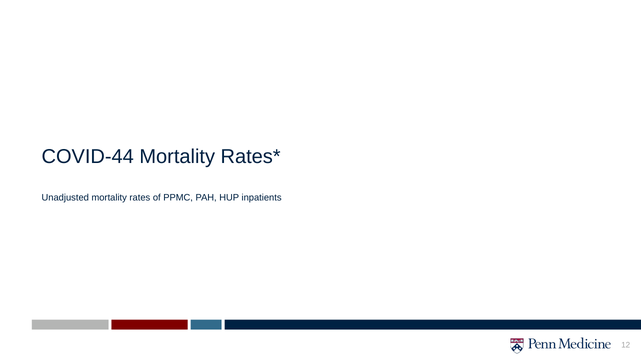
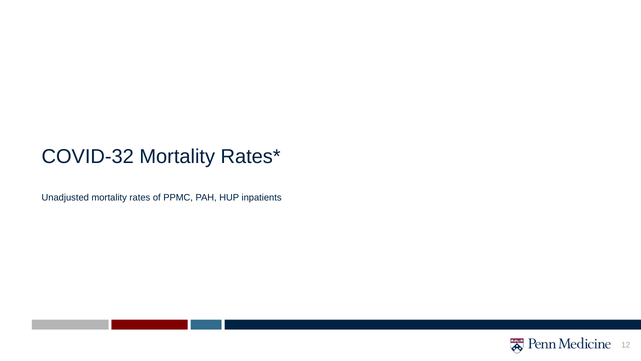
COVID-44: COVID-44 -> COVID-32
